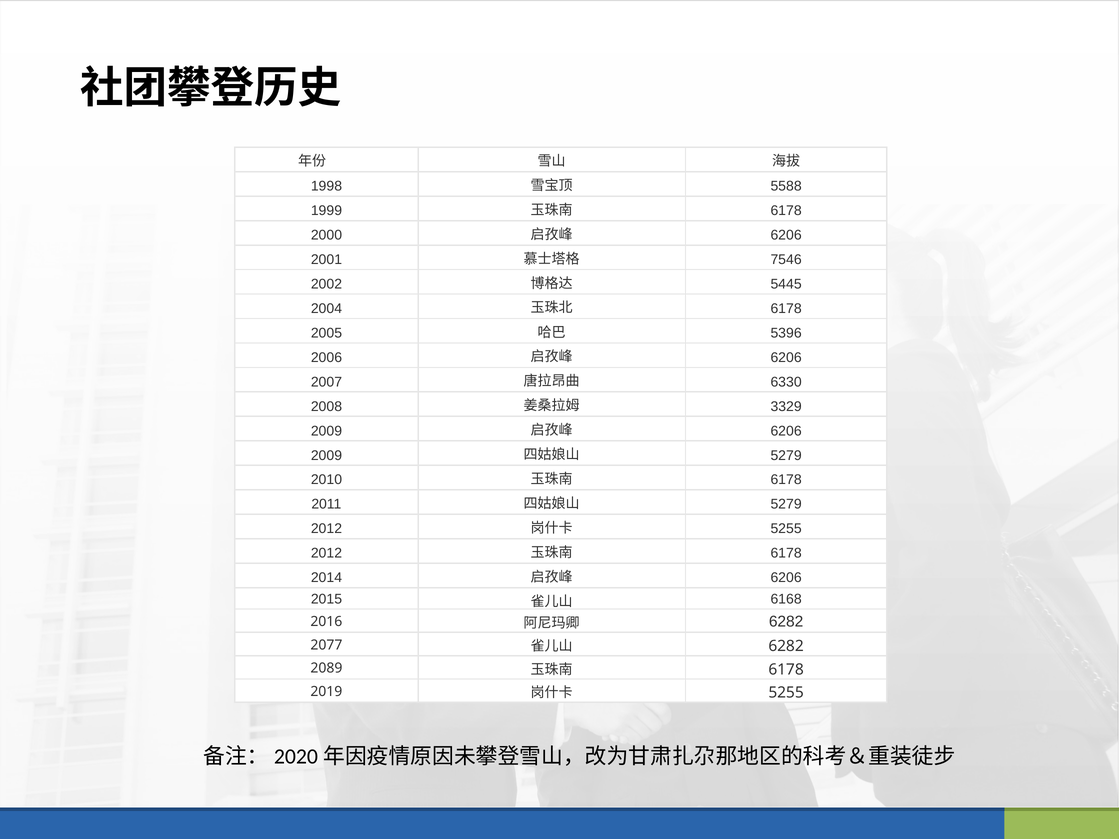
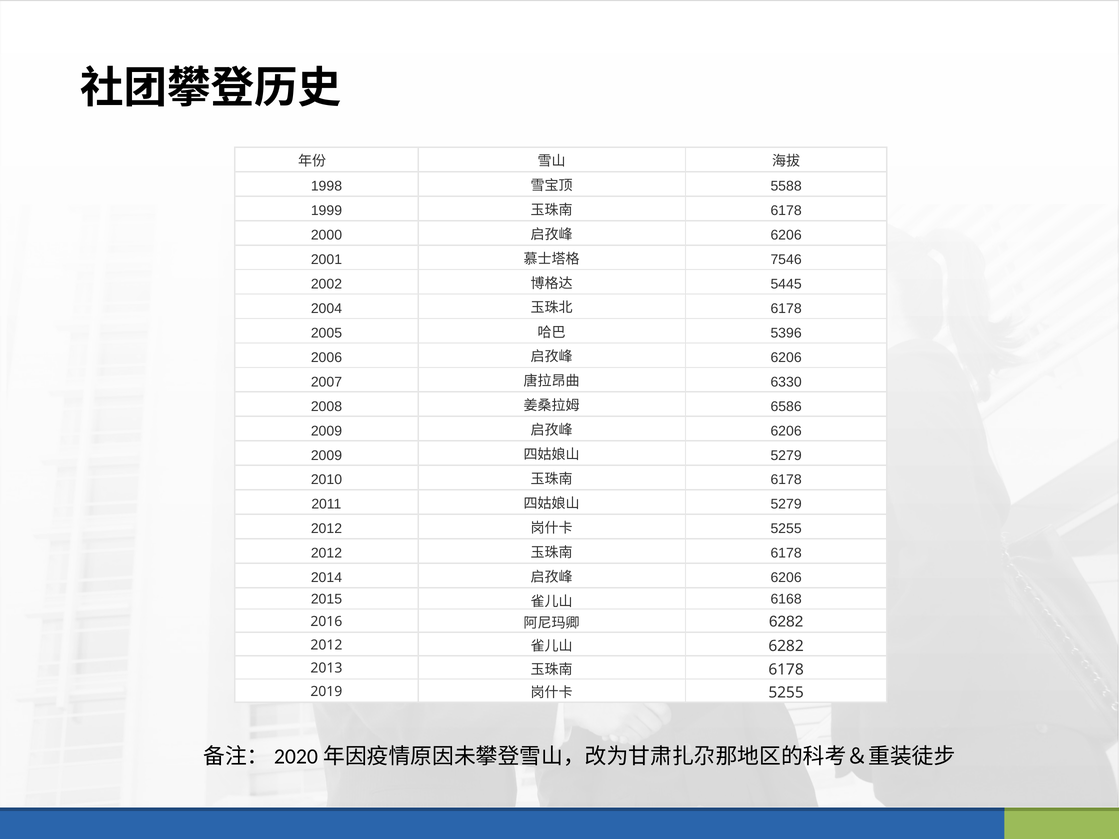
3329: 3329 -> 6586
2077 at (326, 645): 2077 -> 2012
2089: 2089 -> 2013
